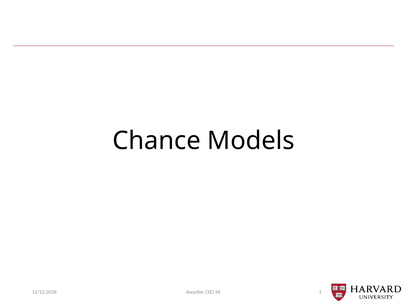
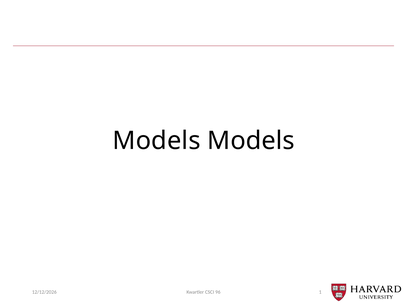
Chance at (157, 140): Chance -> Models
